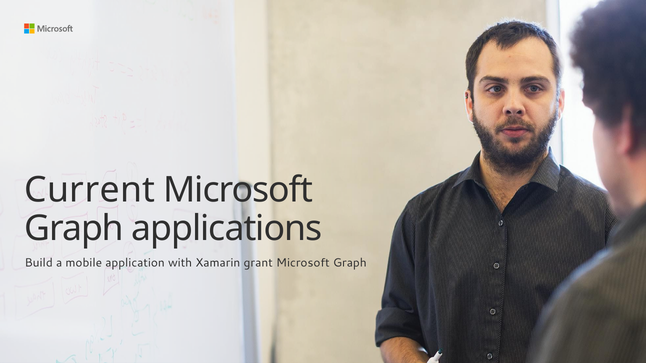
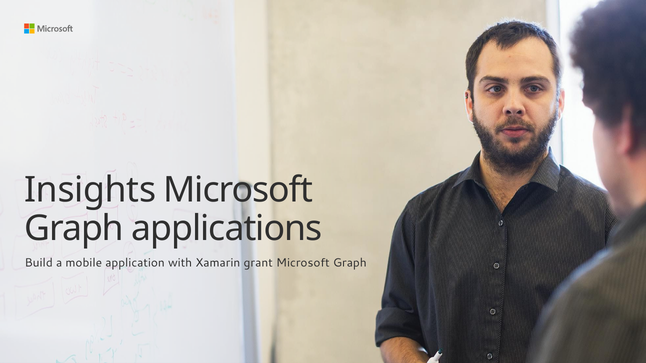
Current: Current -> Insights
